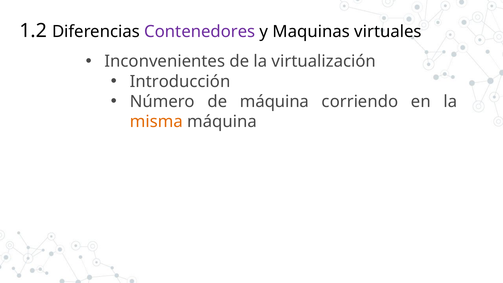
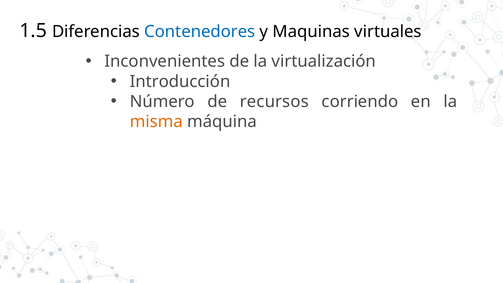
1.2: 1.2 -> 1.5
Contenedores colour: purple -> blue
de máquina: máquina -> recursos
